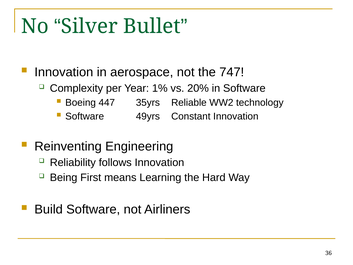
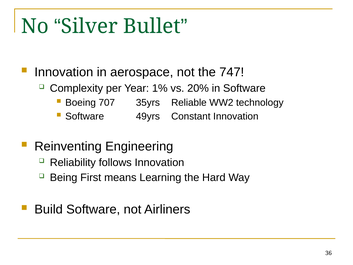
447: 447 -> 707
